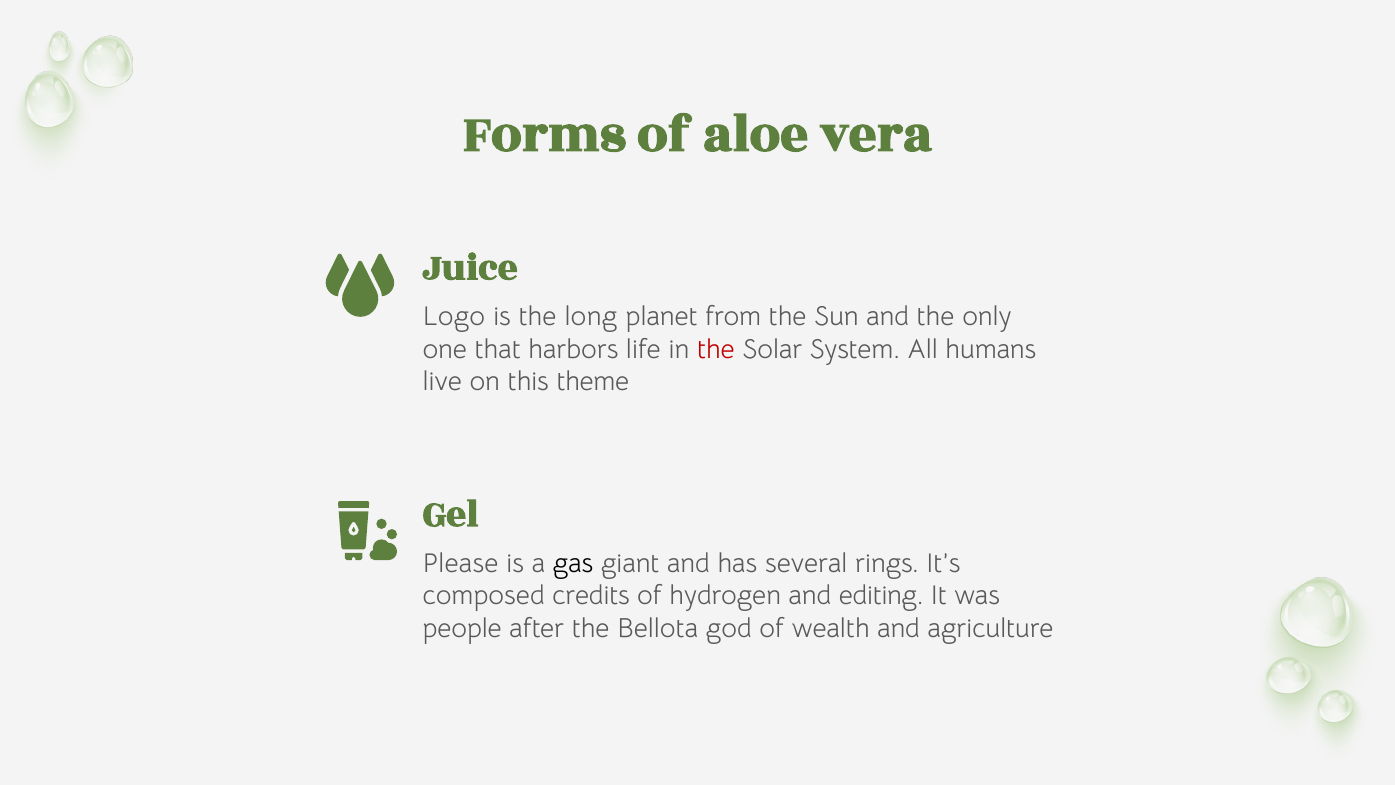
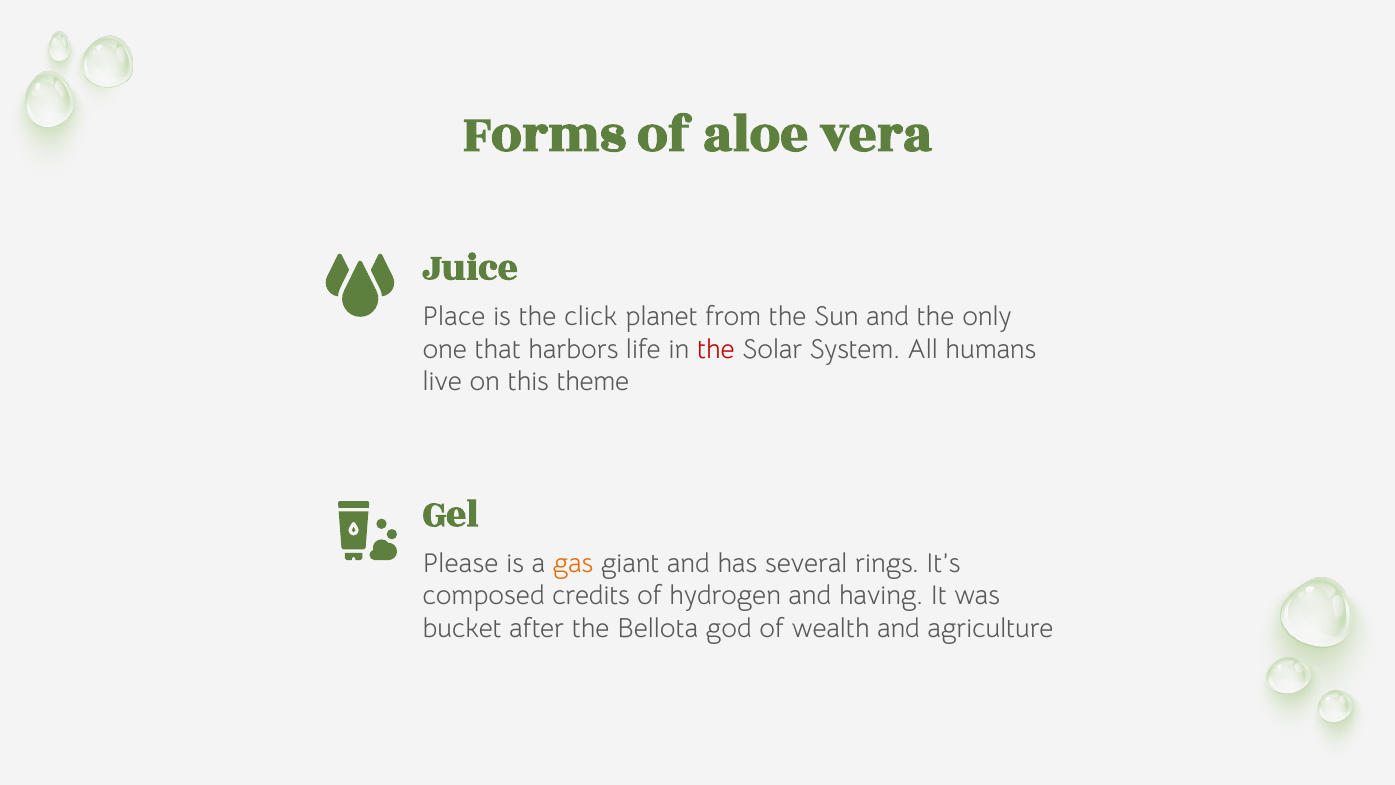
Logo: Logo -> Place
long: long -> click
gas colour: black -> orange
editing: editing -> having
people: people -> bucket
